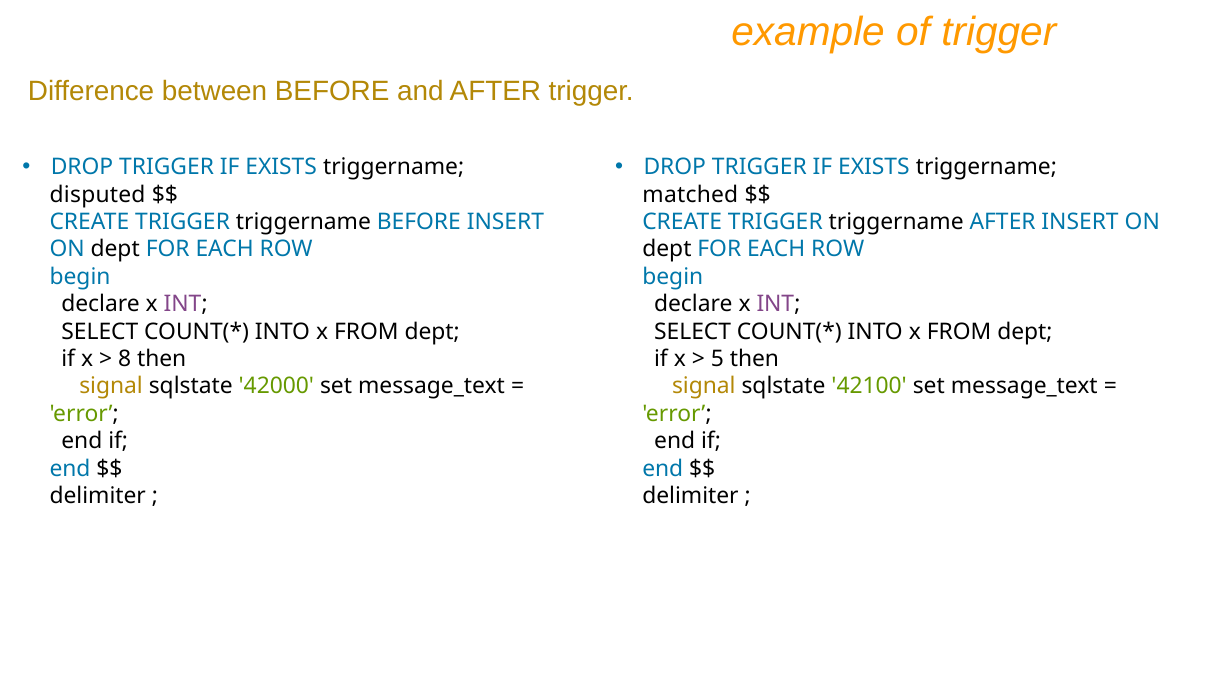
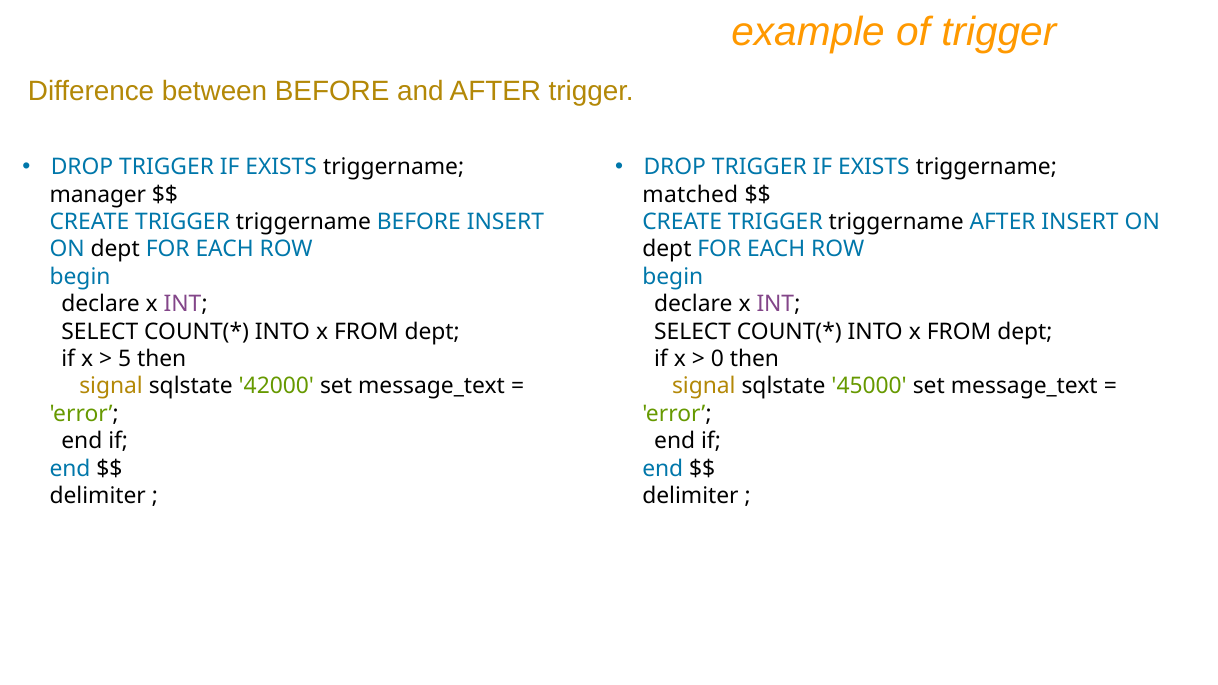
disputed: disputed -> manager
8: 8 -> 5
5: 5 -> 0
42100: 42100 -> 45000
